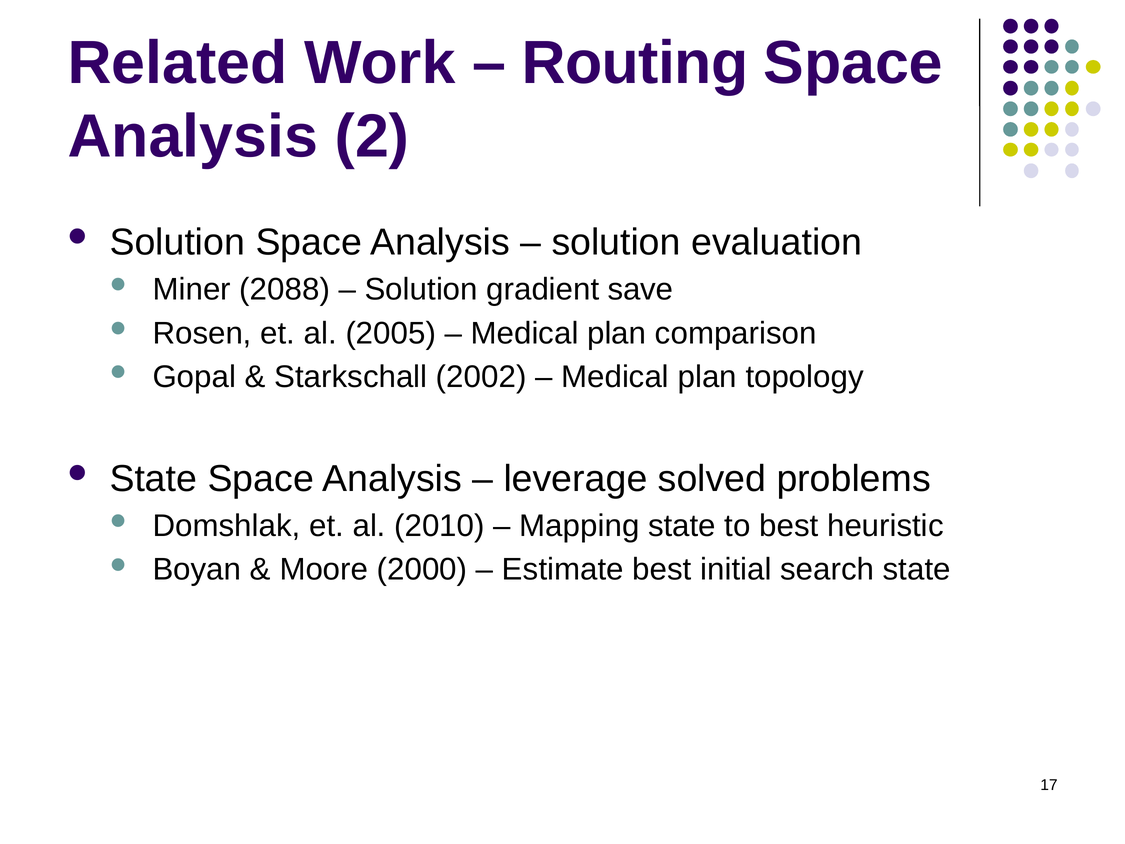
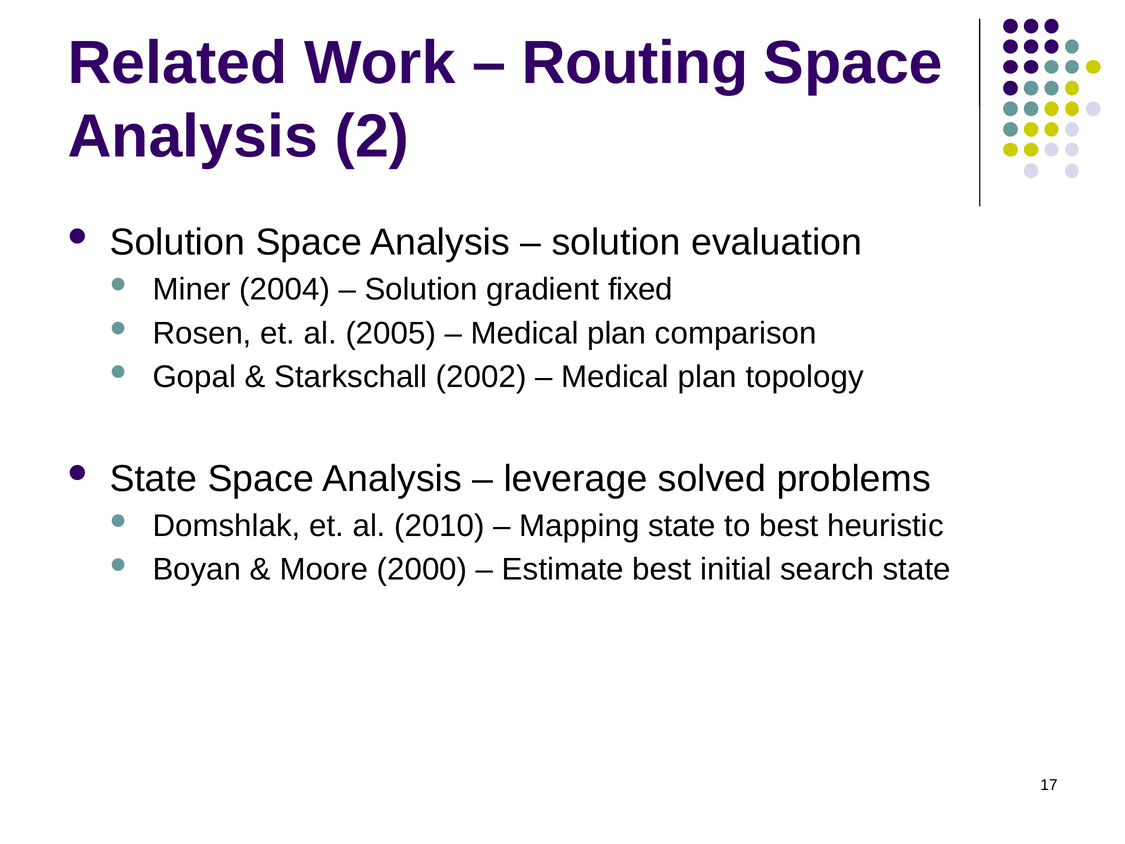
2088: 2088 -> 2004
save: save -> fixed
